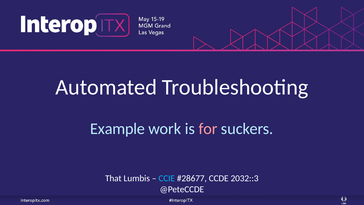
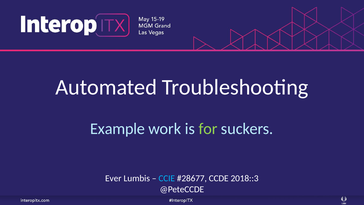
for colour: pink -> light green
That: That -> Ever
2032::3: 2032::3 -> 2018::3
